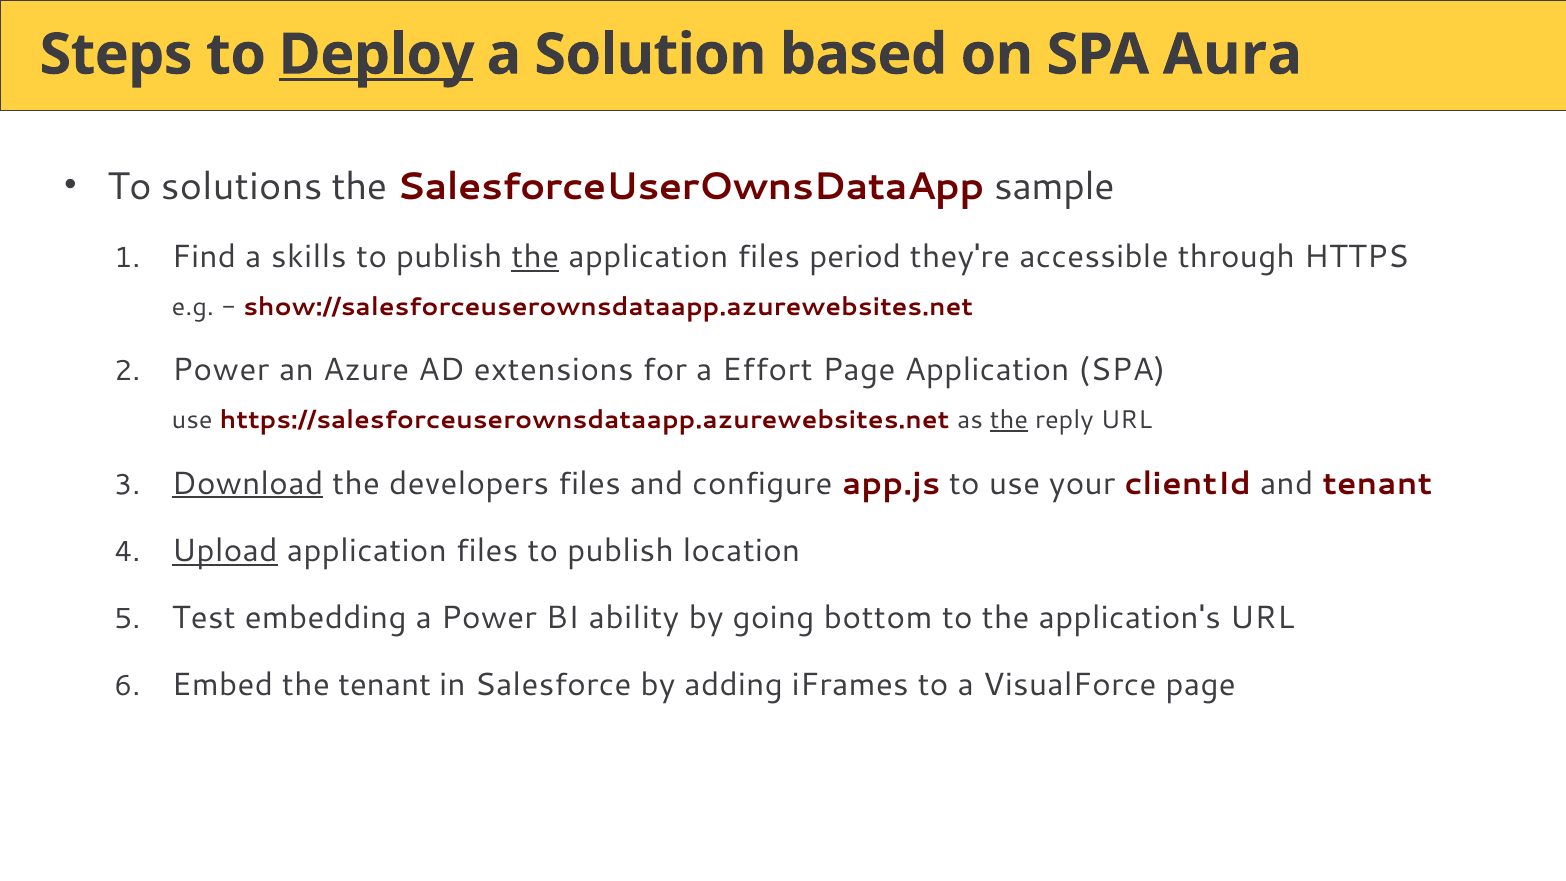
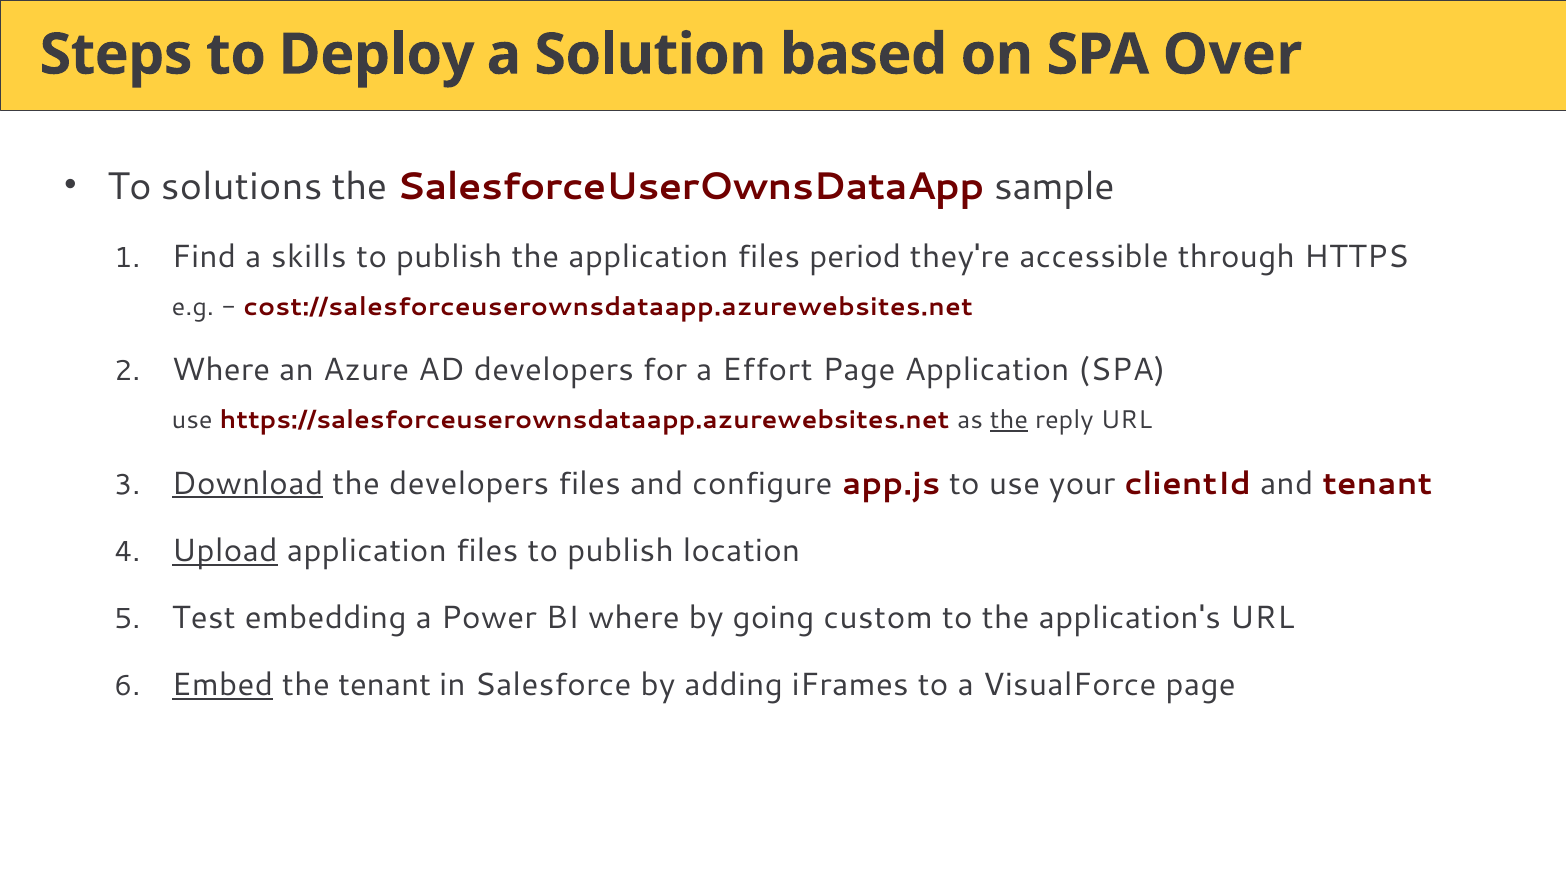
Deploy underline: present -> none
Aura: Aura -> Over
the at (535, 257) underline: present -> none
show://salesforceuserownsdataapp.azurewebsites.net: show://salesforceuserownsdataapp.azurewebsites.net -> cost://salesforceuserownsdataapp.azurewebsites.net
Power at (221, 370): Power -> Where
AD extensions: extensions -> developers
BI ability: ability -> where
bottom: bottom -> custom
Embed underline: none -> present
